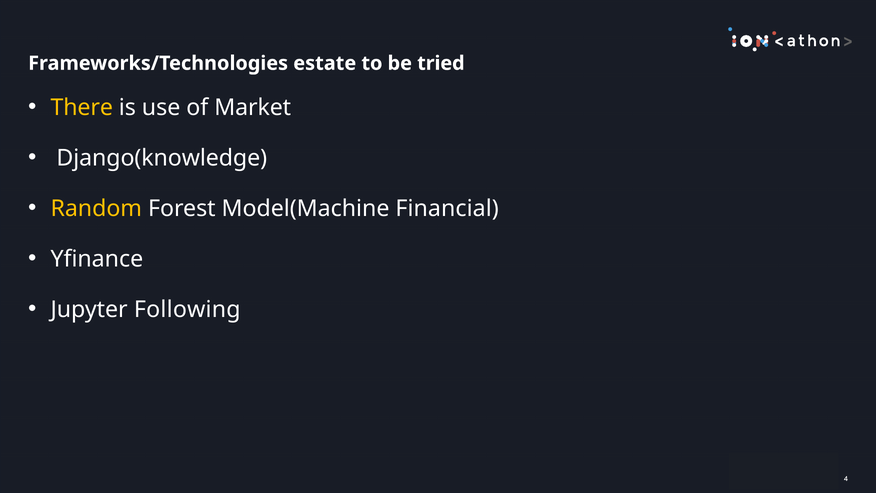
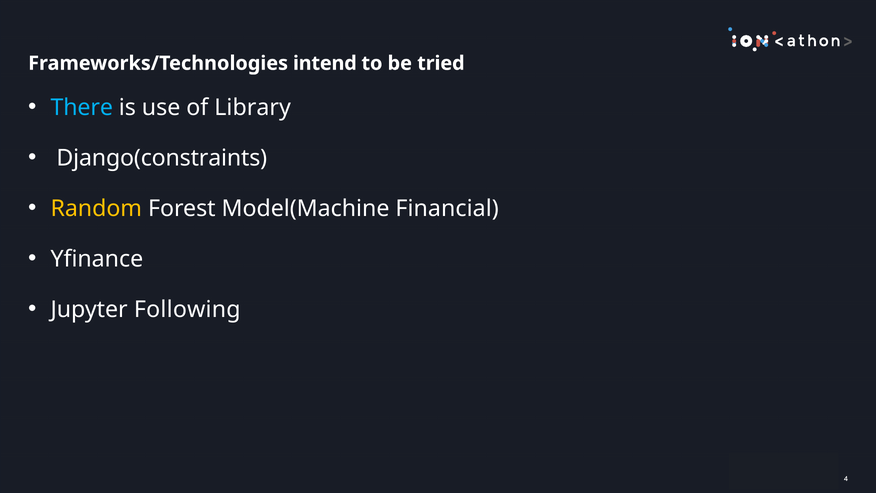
estate: estate -> intend
There colour: yellow -> light blue
Market: Market -> Library
Django(knowledge: Django(knowledge -> Django(constraints
